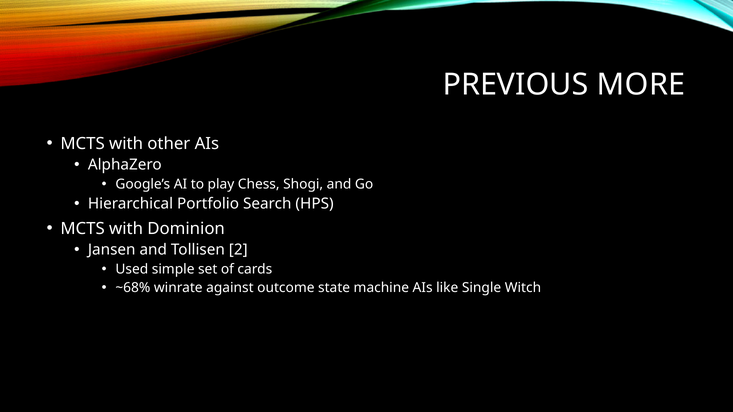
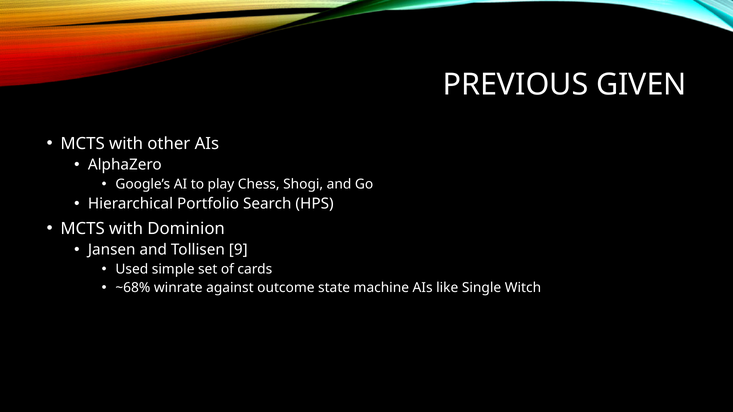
MORE: MORE -> GIVEN
2: 2 -> 9
